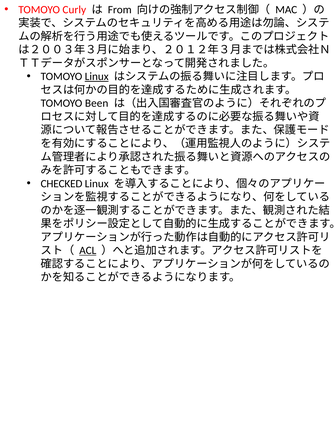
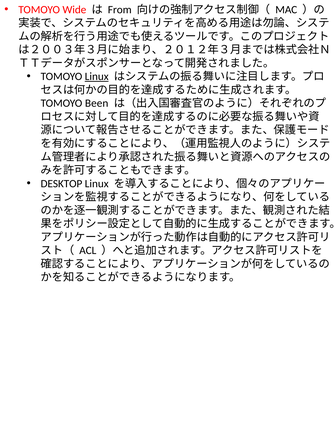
Curly: Curly -> Wide
CHECKED: CHECKED -> DESKTOP
ACL underline: present -> none
